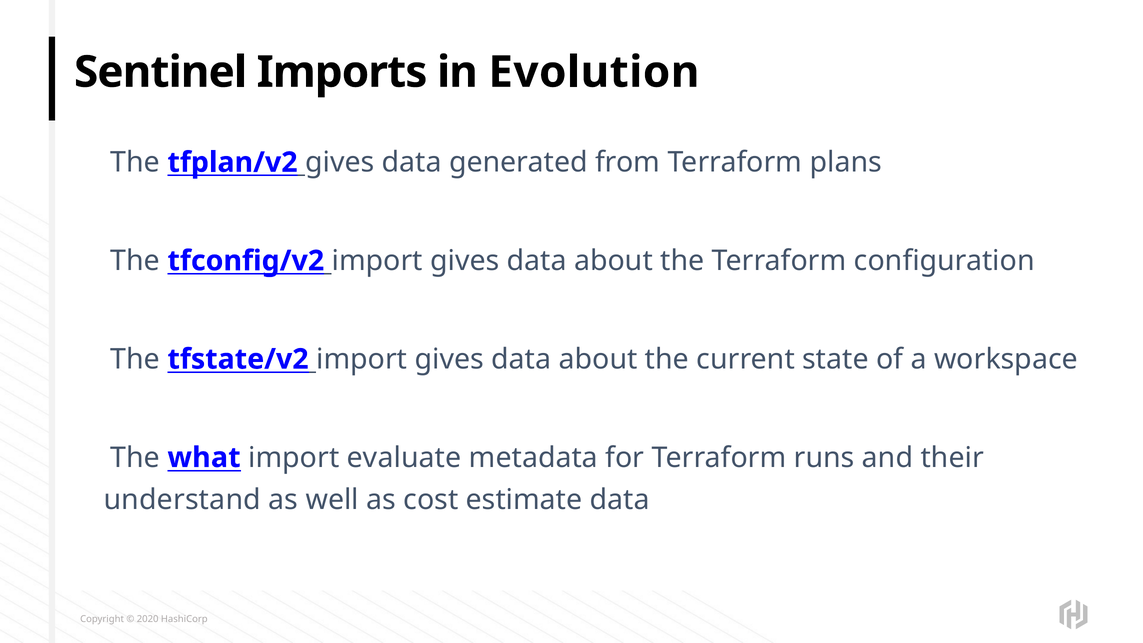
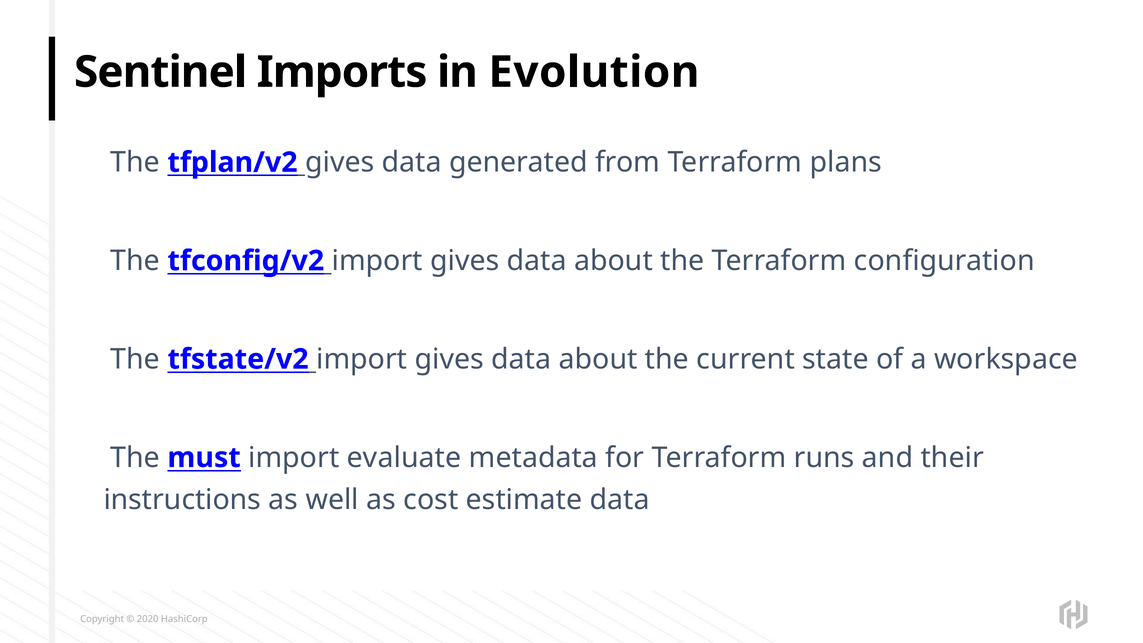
what: what -> must
understand: understand -> instructions
